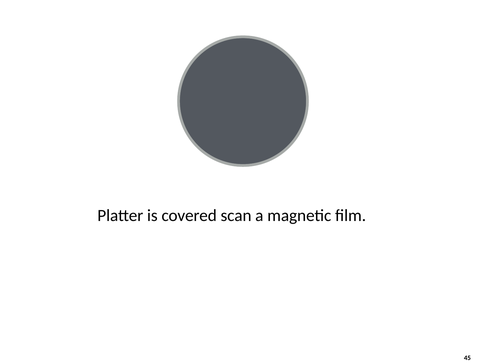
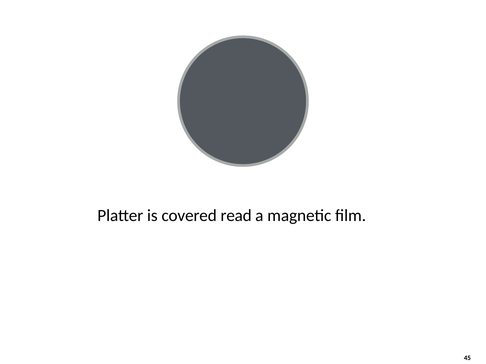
scan: scan -> read
